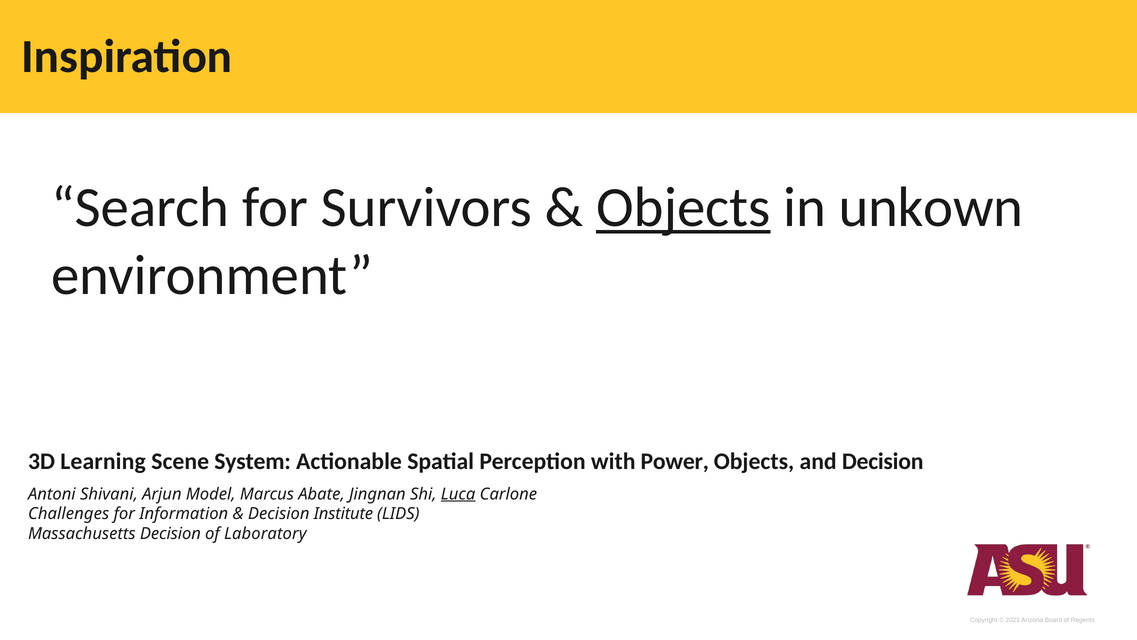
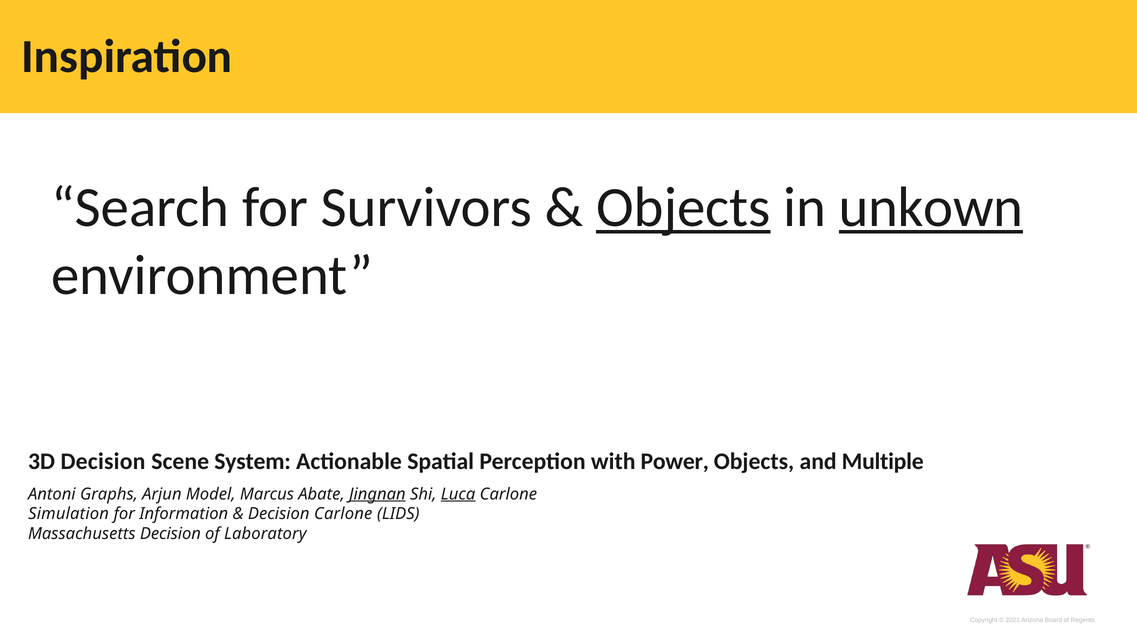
unkown underline: none -> present
3D Learning: Learning -> Decision
and Decision: Decision -> Multiple
Shivani: Shivani -> Graphs
Jingnan underline: none -> present
Challenges: Challenges -> Simulation
Decision Institute: Institute -> Carlone
